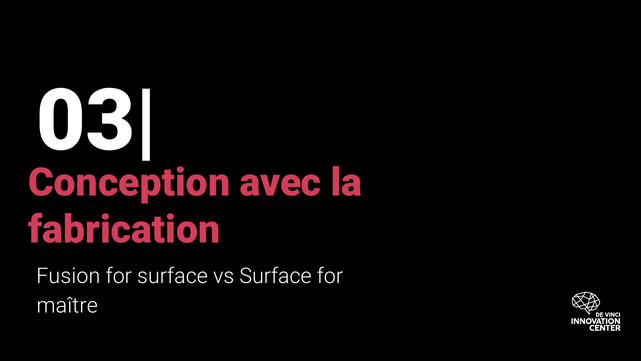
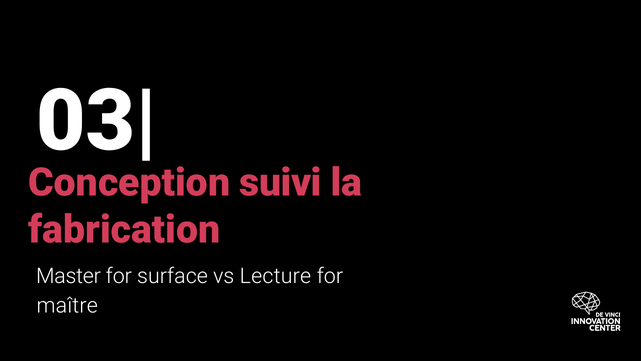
avec: avec -> suivi
Fusion: Fusion -> Master
vs Surface: Surface -> Lecture
